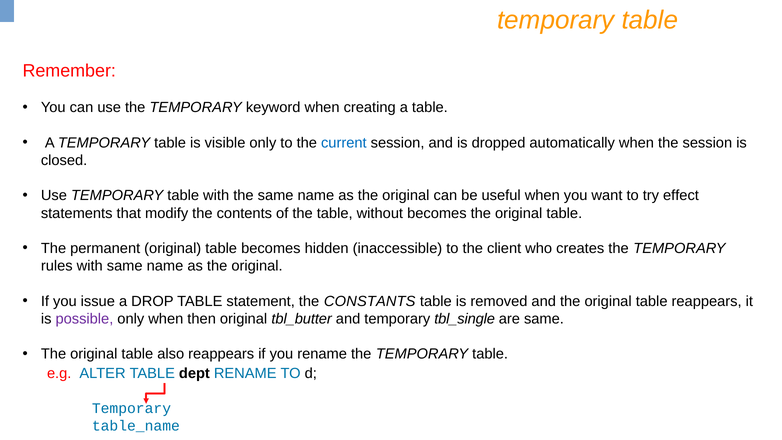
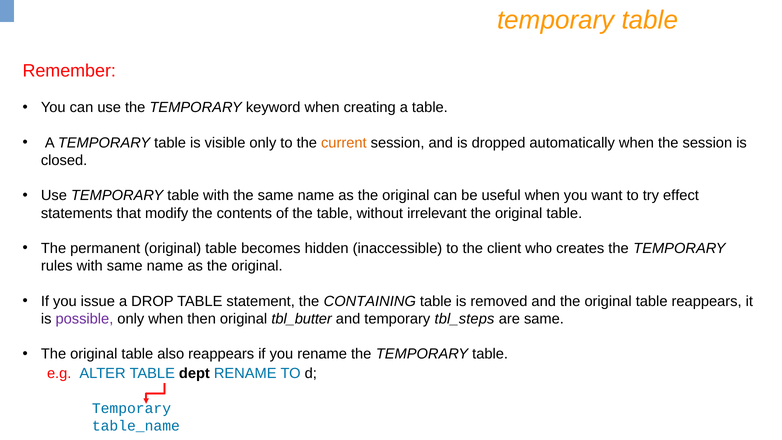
current colour: blue -> orange
without becomes: becomes -> irrelevant
CONSTANTS: CONSTANTS -> CONTAINING
tbl_single: tbl_single -> tbl_steps
